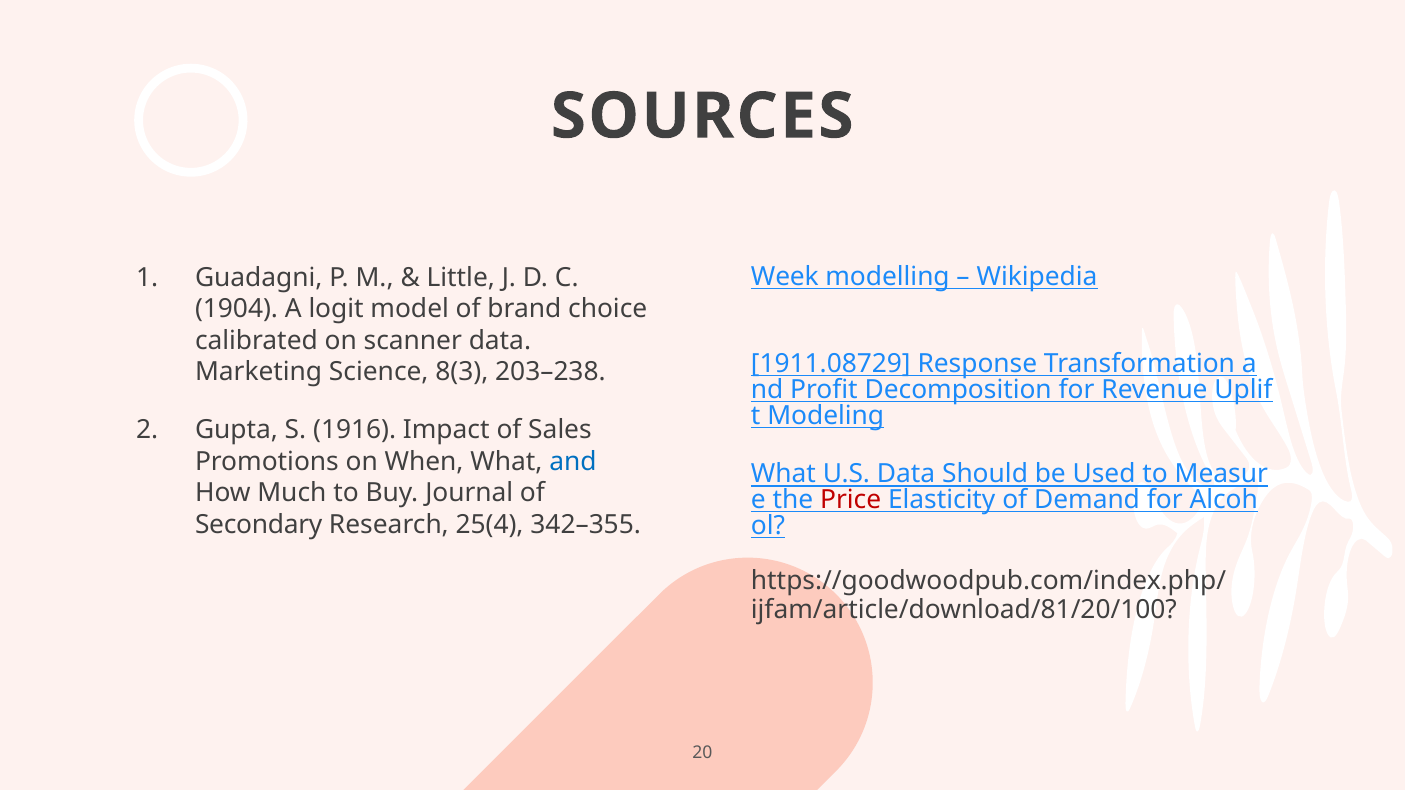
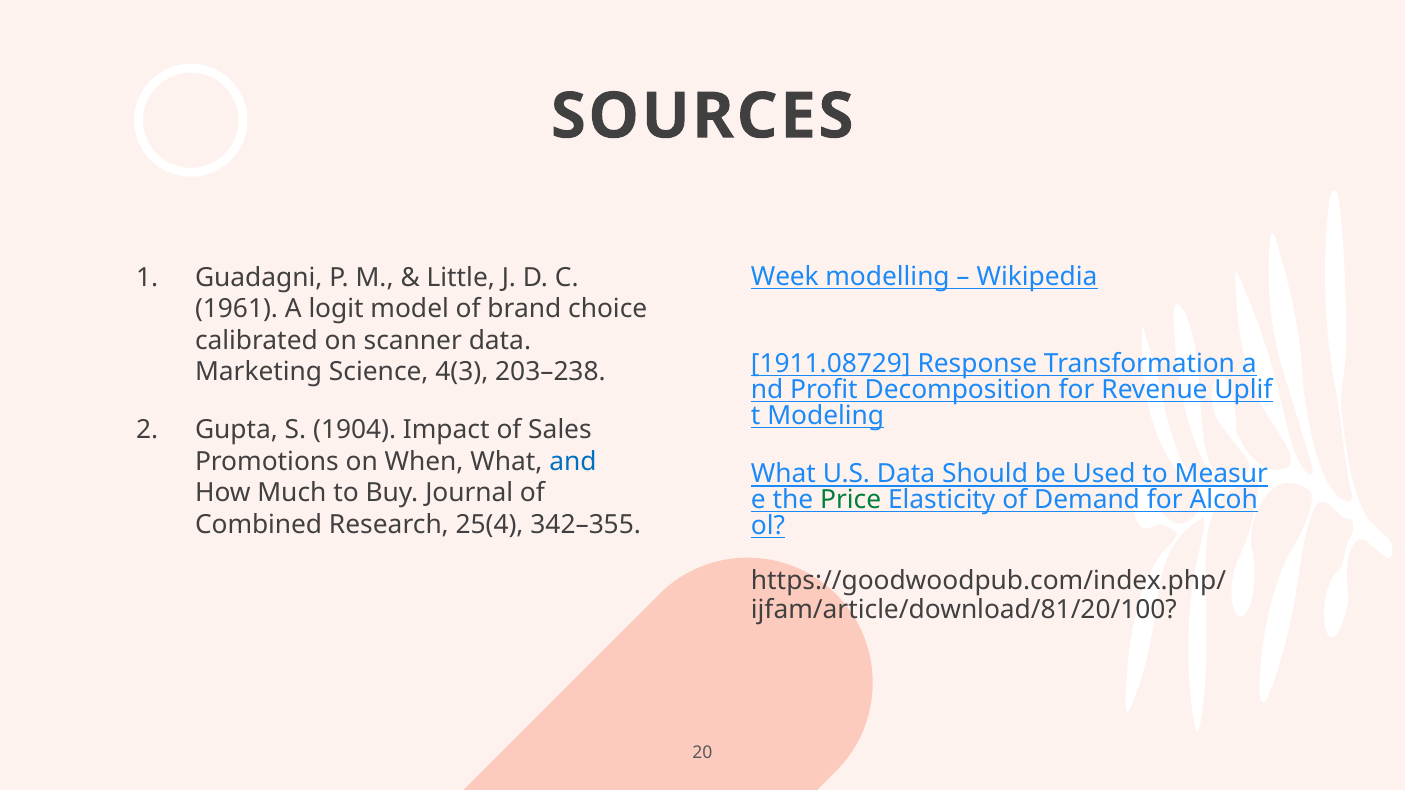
1904: 1904 -> 1961
8(3: 8(3 -> 4(3
1916: 1916 -> 1904
Price colour: red -> green
Secondary: Secondary -> Combined
